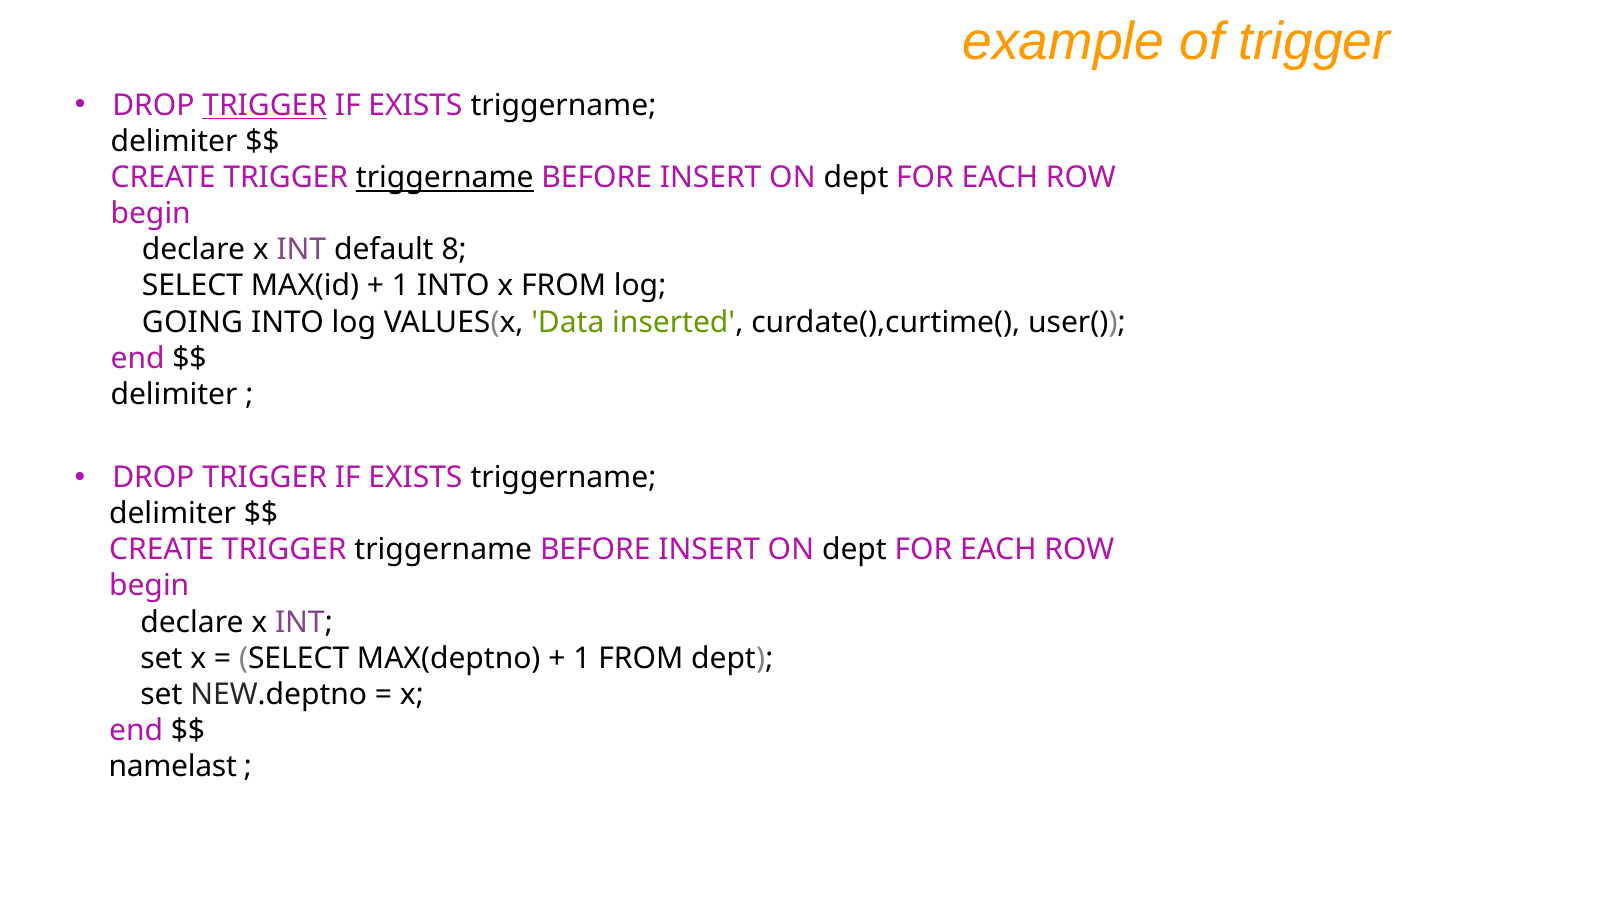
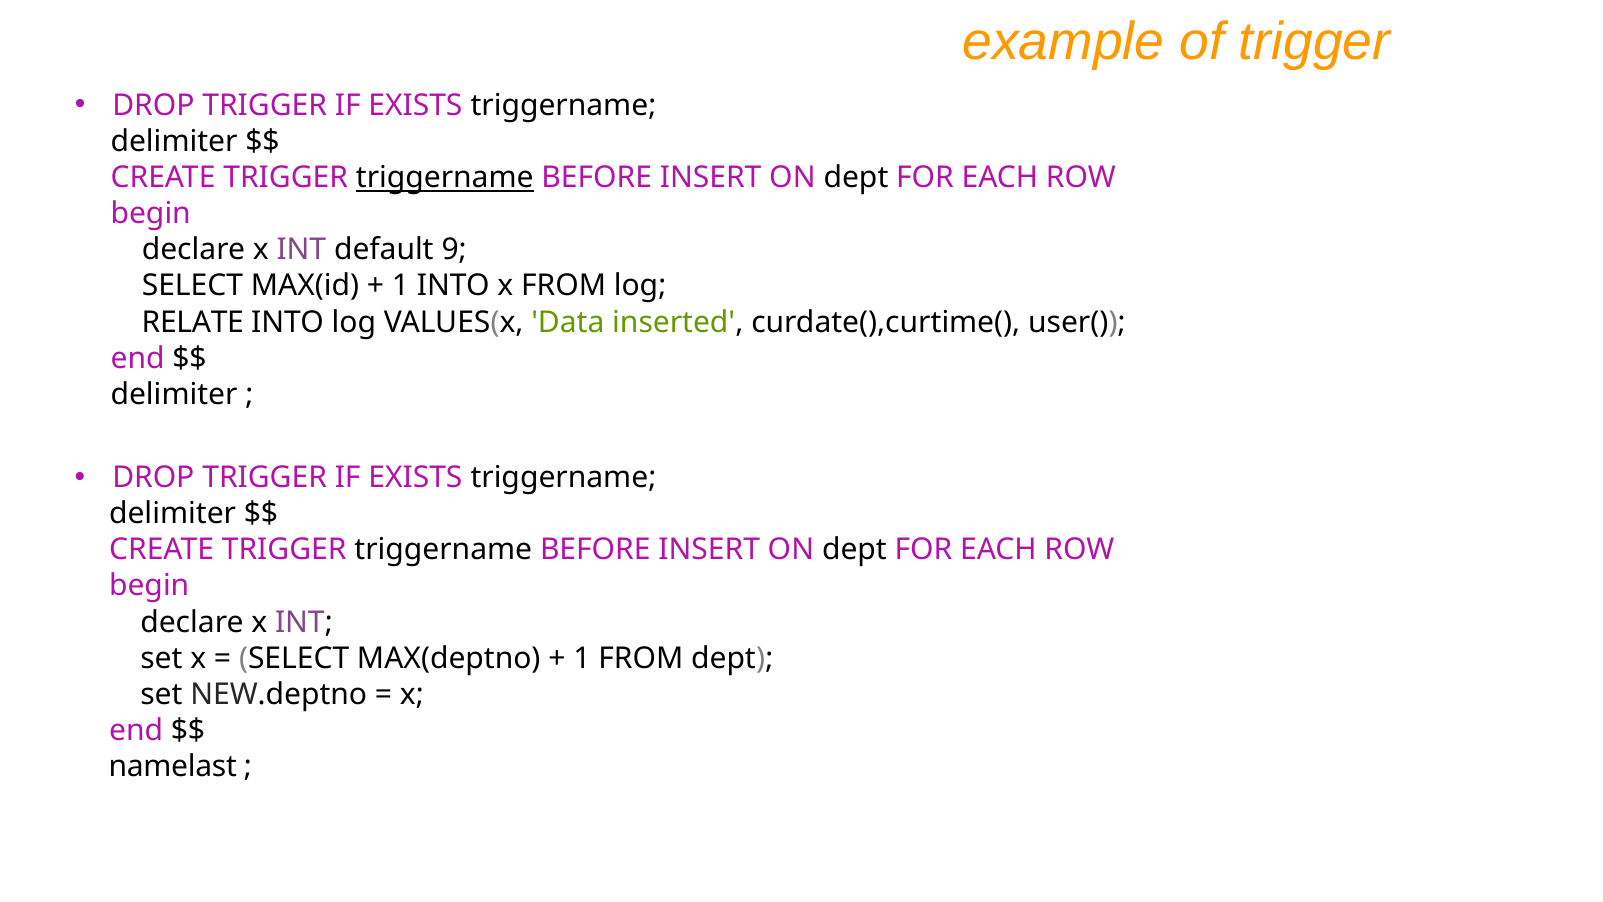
TRIGGER at (265, 106) underline: present -> none
8: 8 -> 9
GOING: GOING -> RELATE
